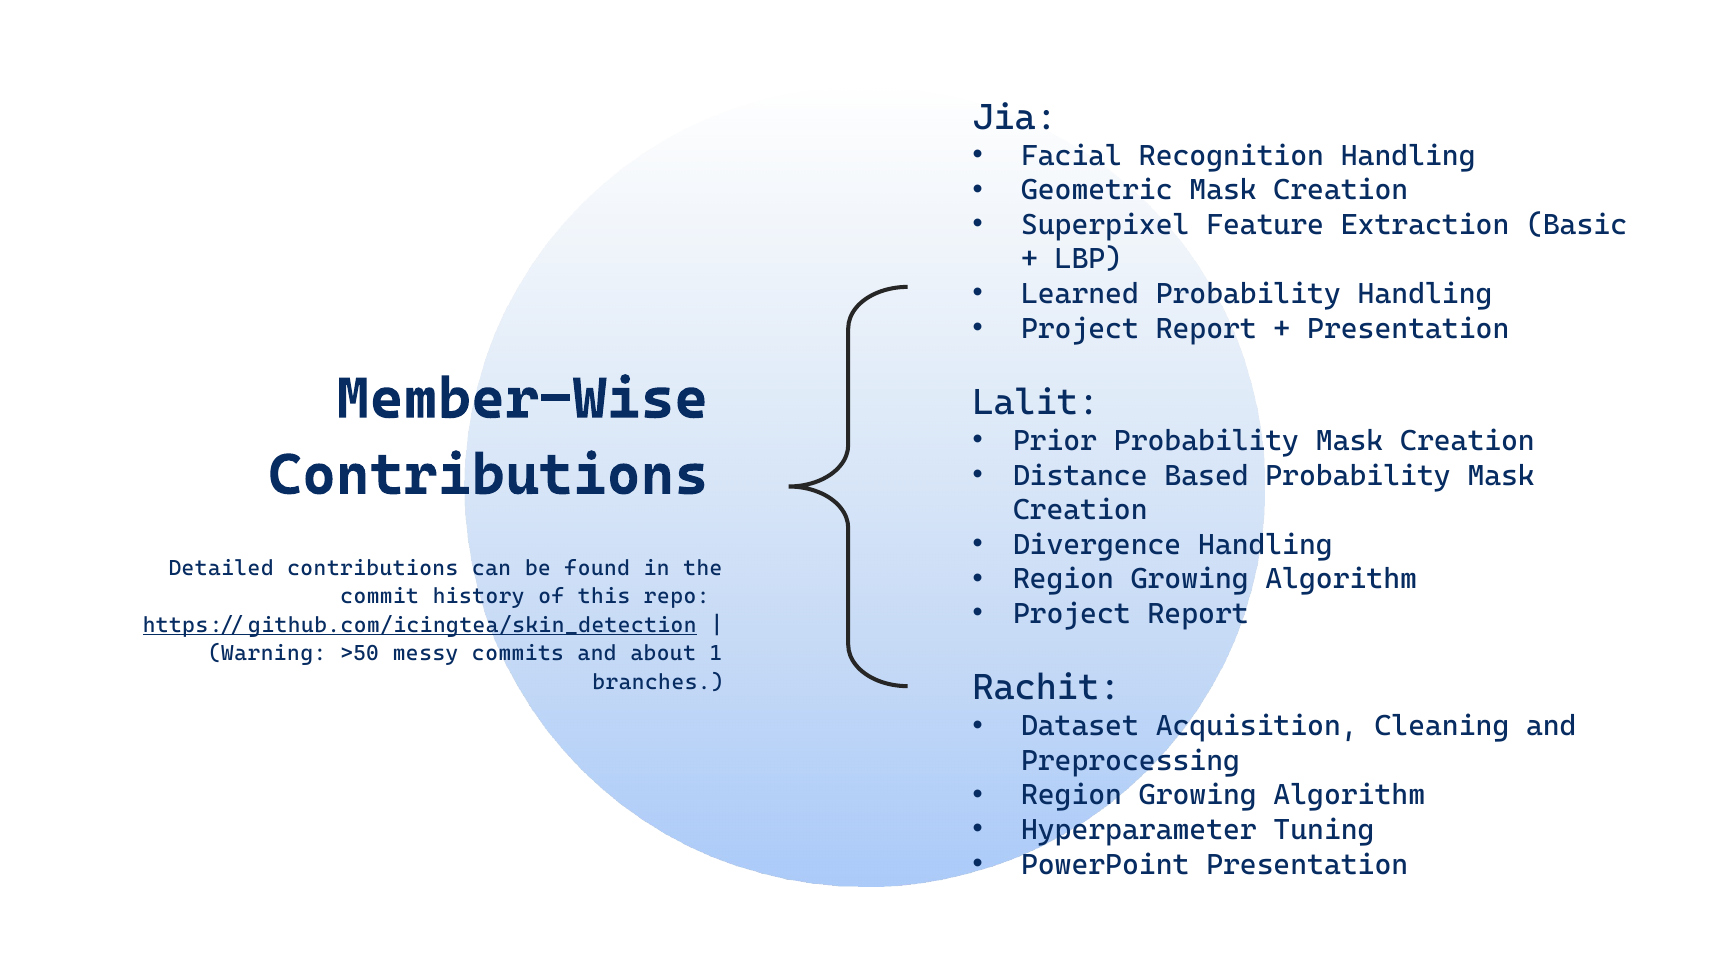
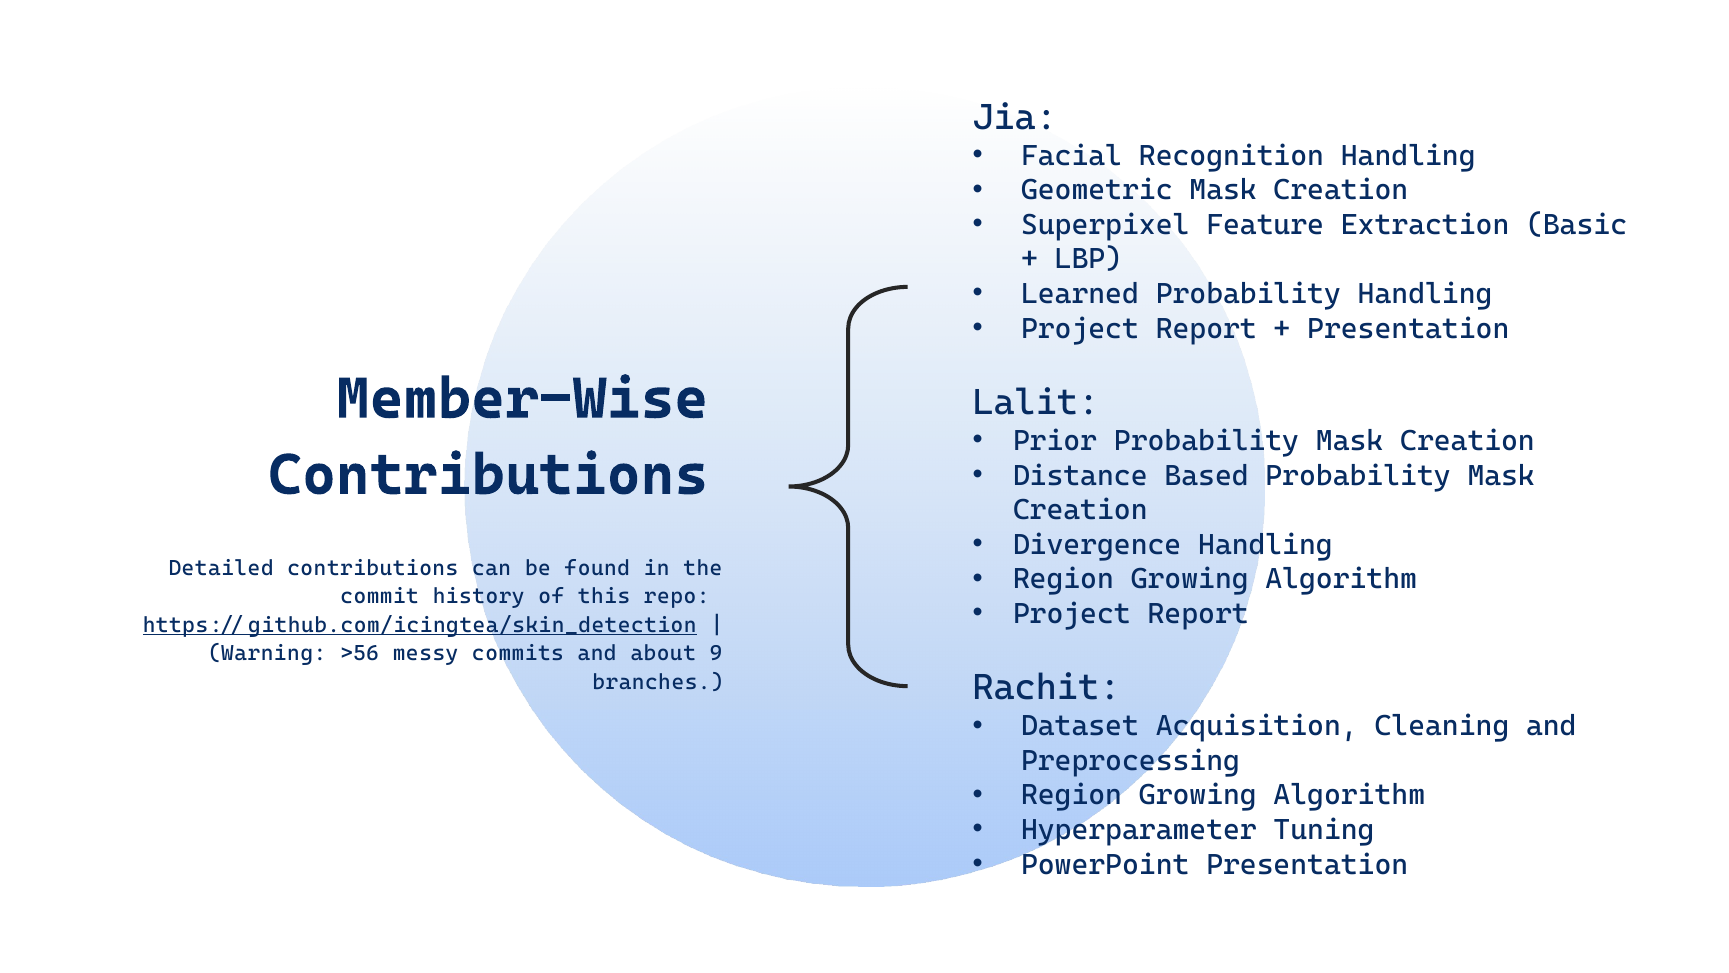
>50: >50 -> >56
1: 1 -> 9
